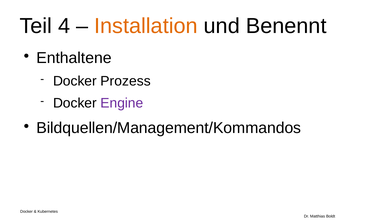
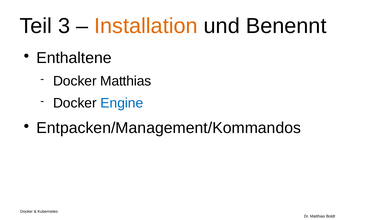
4: 4 -> 3
Docker Prozess: Prozess -> Matthias
Engine colour: purple -> blue
Bildquellen/Management/Kommandos: Bildquellen/Management/Kommandos -> Entpacken/Management/Kommandos
